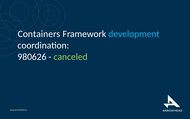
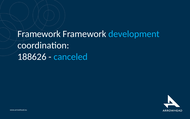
Containers at (39, 34): Containers -> Framework
980626: 980626 -> 188626
canceled colour: light green -> light blue
